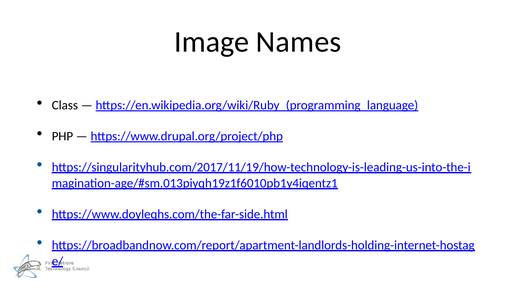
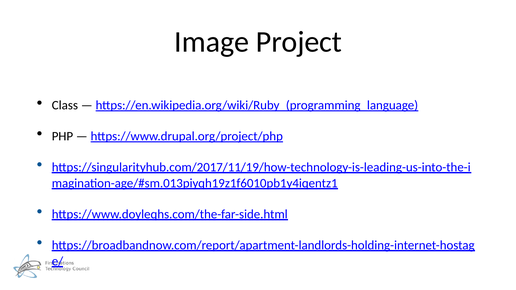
Names: Names -> Project
